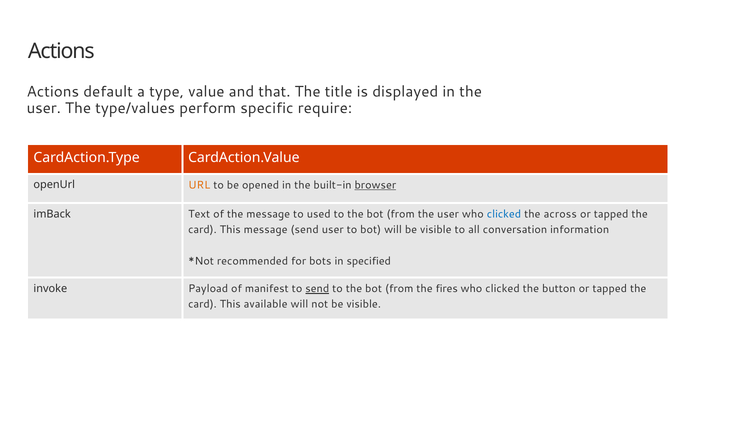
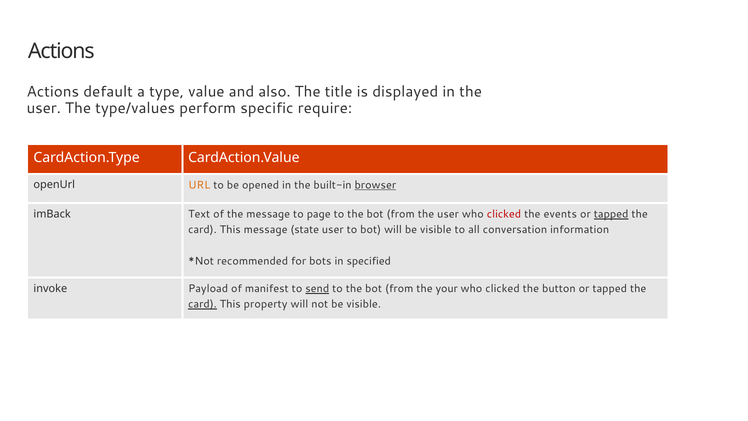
that: that -> also
used: used -> page
clicked at (504, 214) colour: blue -> red
across: across -> events
tapped at (611, 214) underline: none -> present
message send: send -> state
fires: fires -> your
card at (202, 304) underline: none -> present
available: available -> property
